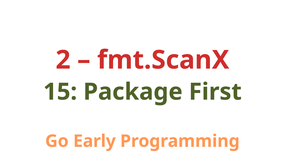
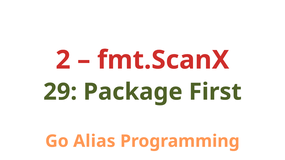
15: 15 -> 29
Early: Early -> Alias
